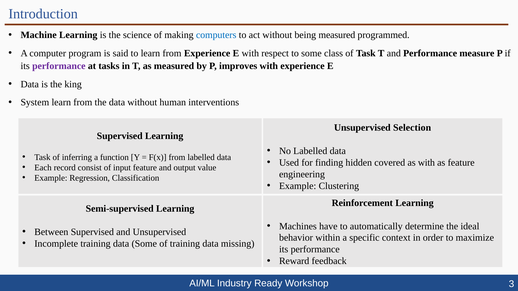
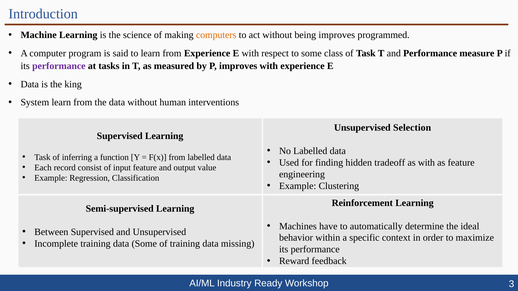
computers colour: blue -> orange
being measured: measured -> improves
covered: covered -> tradeoff
